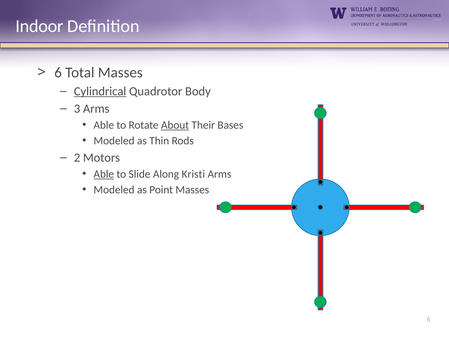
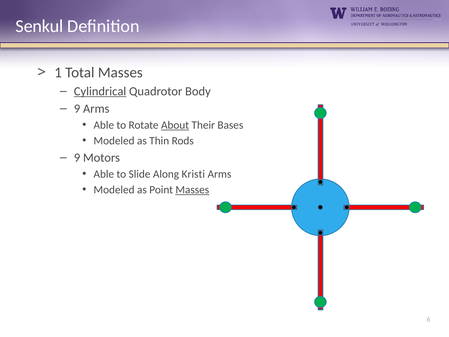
Indoor: Indoor -> Senkul
6 at (58, 72): 6 -> 1
3 at (77, 109): 3 -> 9
2 at (77, 158): 2 -> 9
Able at (104, 174) underline: present -> none
Masses at (192, 190) underline: none -> present
